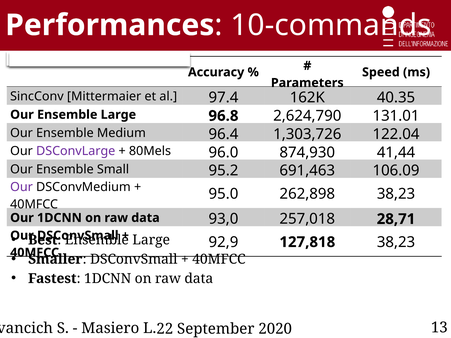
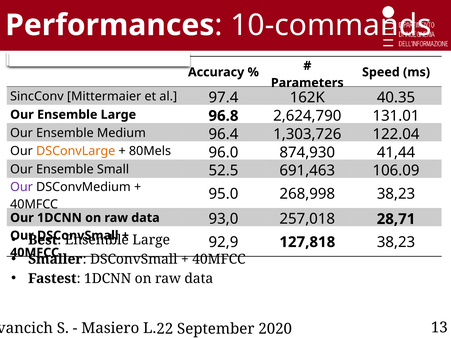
DSConvLarge colour: purple -> orange
95.2: 95.2 -> 52.5
262,898: 262,898 -> 268,998
